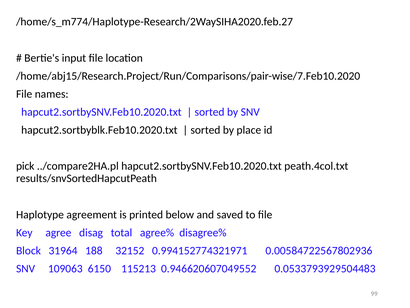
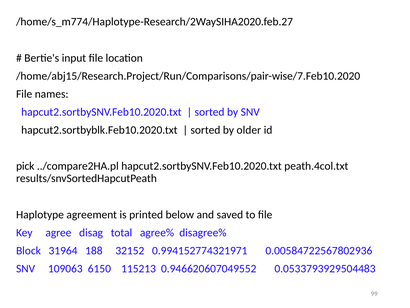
place: place -> older
